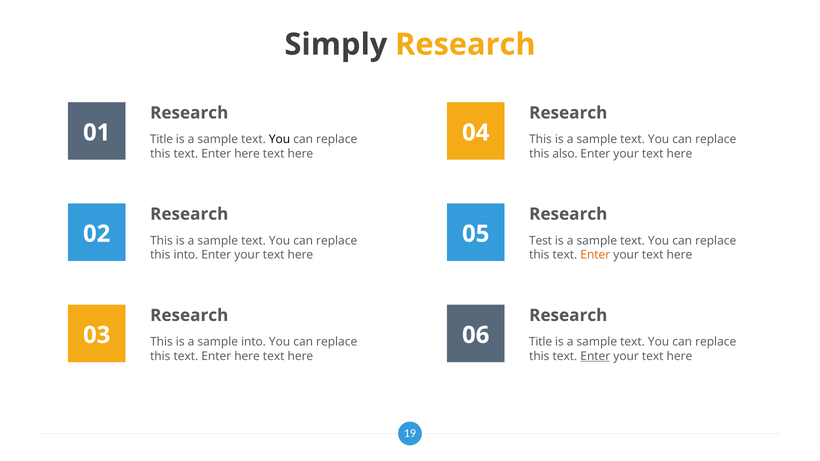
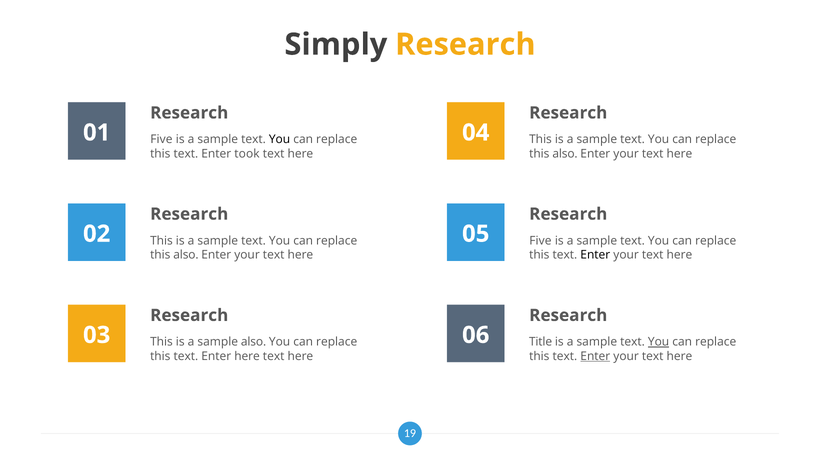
01 Title: Title -> Five
here at (247, 154): here -> took
05 Test: Test -> Five
into at (186, 255): into -> also
Enter at (595, 255) colour: orange -> black
sample into: into -> also
You at (659, 342) underline: none -> present
